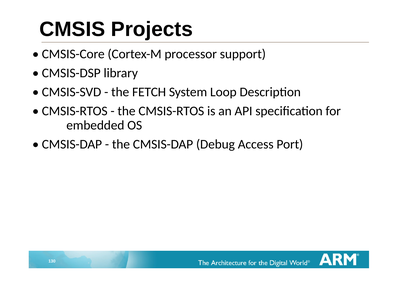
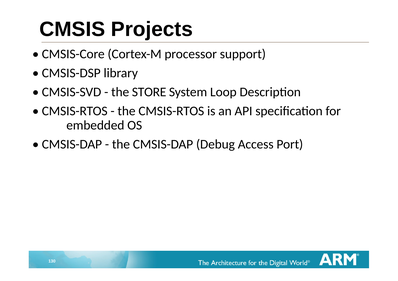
FETCH: FETCH -> STORE
